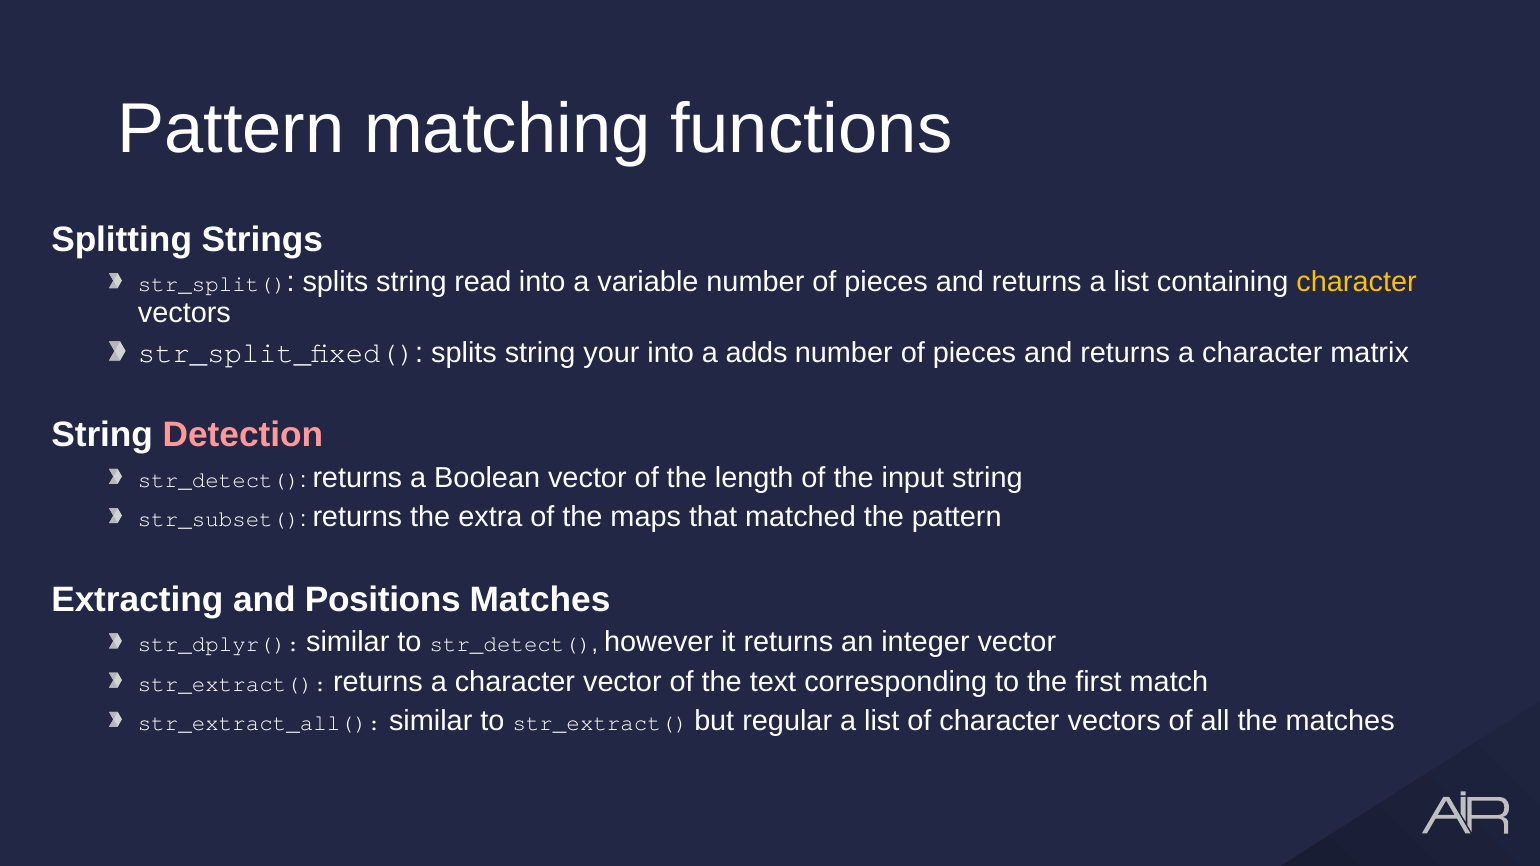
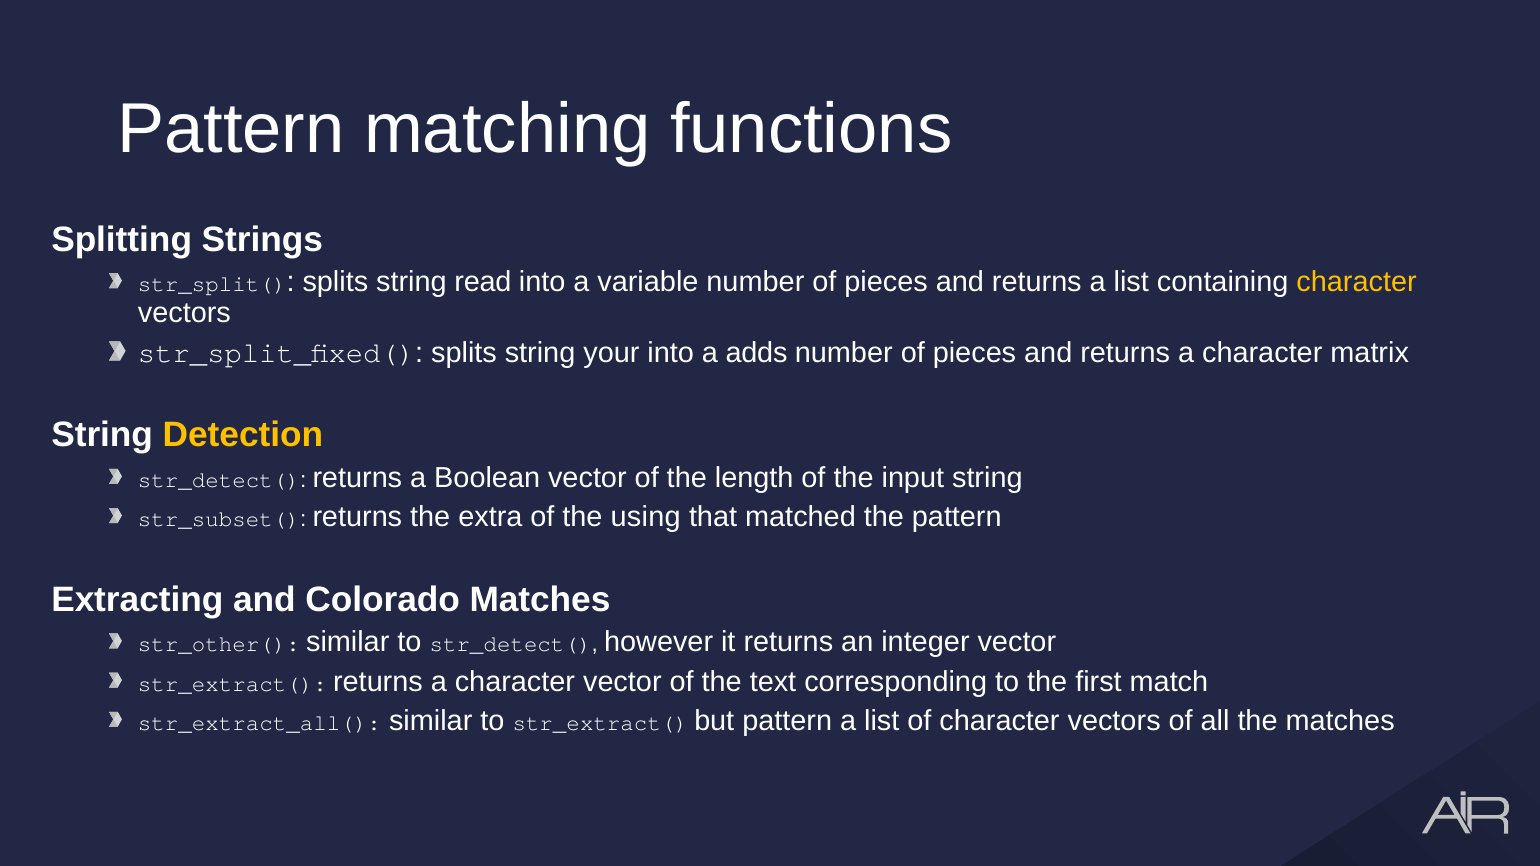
Detection colour: pink -> yellow
maps: maps -> using
Positions: Positions -> Colorado
str_dplyr(: str_dplyr( -> str_other(
but regular: regular -> pattern
